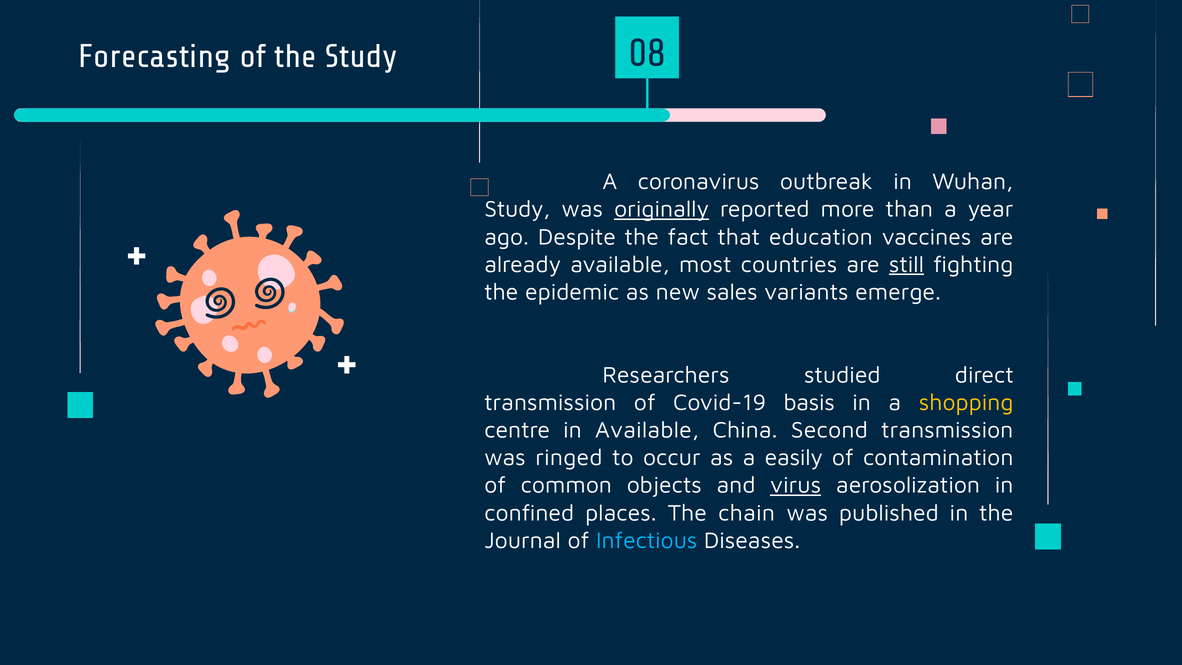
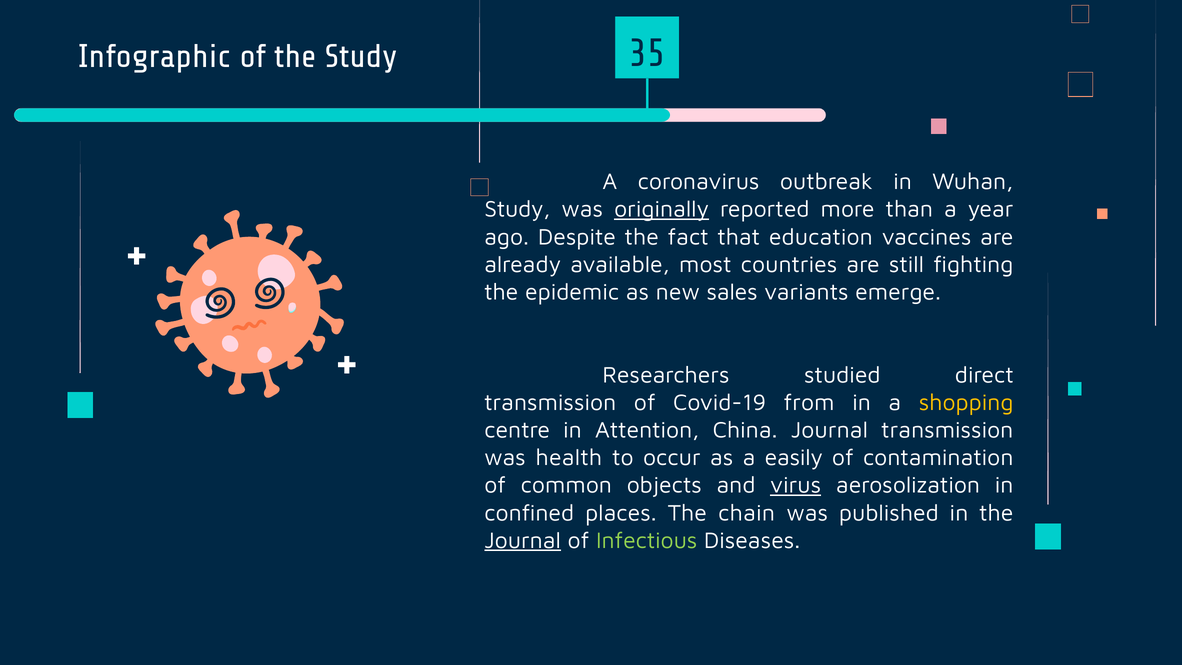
Forecasting: Forecasting -> Infographic
08: 08 -> 35
still underline: present -> none
basis: basis -> from
in Available: Available -> Attention
China Second: Second -> Journal
ringed: ringed -> health
Journal at (523, 540) underline: none -> present
Infectious colour: light blue -> light green
